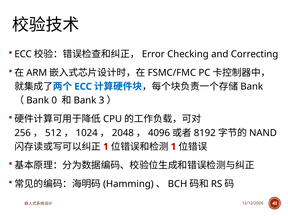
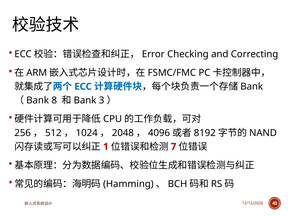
0: 0 -> 8
1 at (174, 147): 1 -> 7
